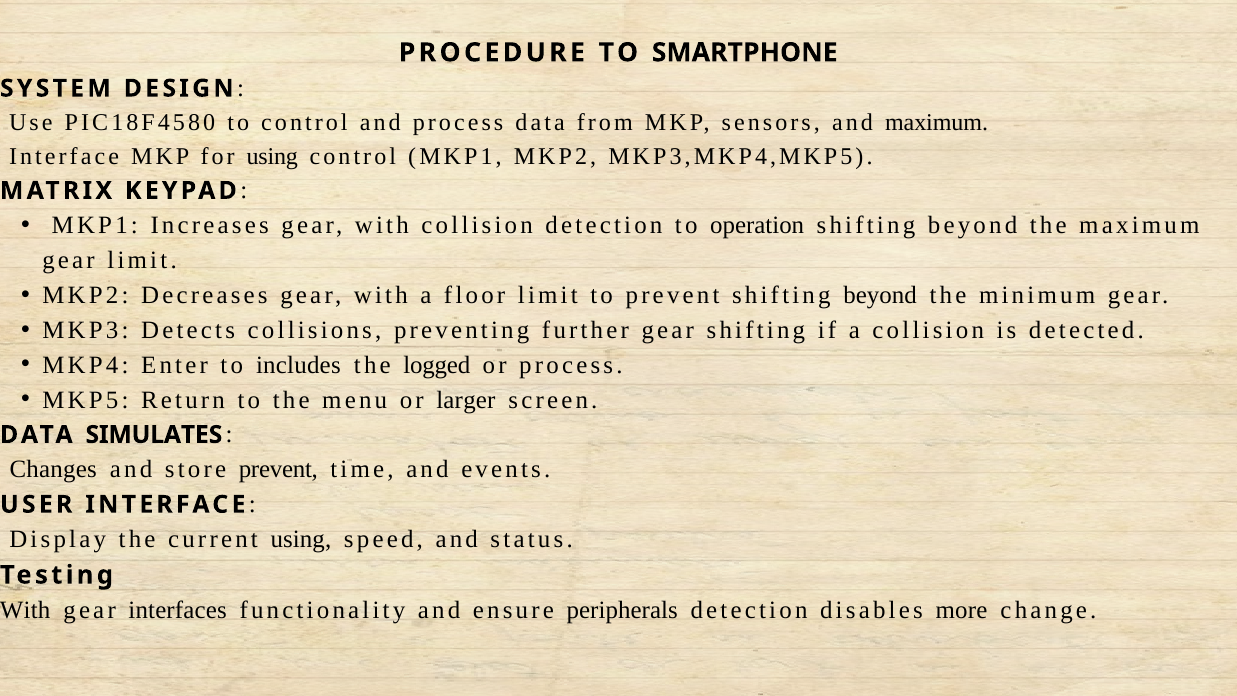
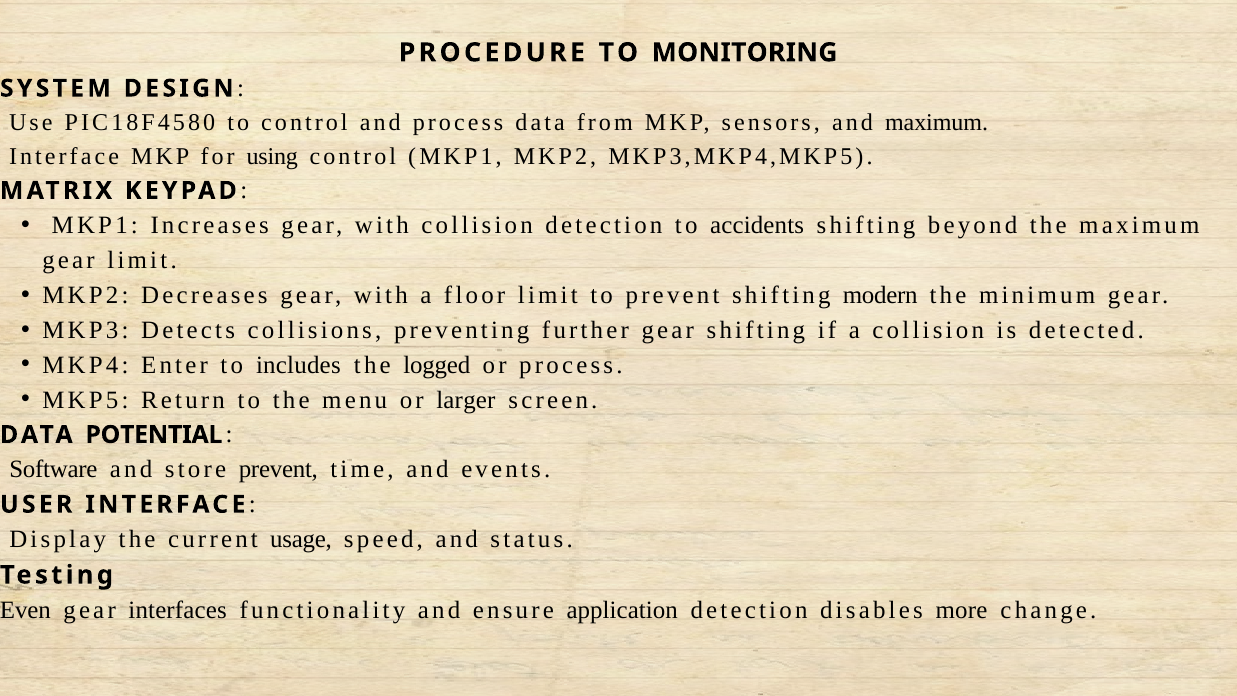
SMARTPHONE: SMARTPHONE -> MONITORING
operation: operation -> accidents
prevent shifting beyond: beyond -> modern
SIMULATES: SIMULATES -> POTENTIAL
Changes: Changes -> Software
current using: using -> usage
With at (25, 610): With -> Even
peripherals: peripherals -> application
